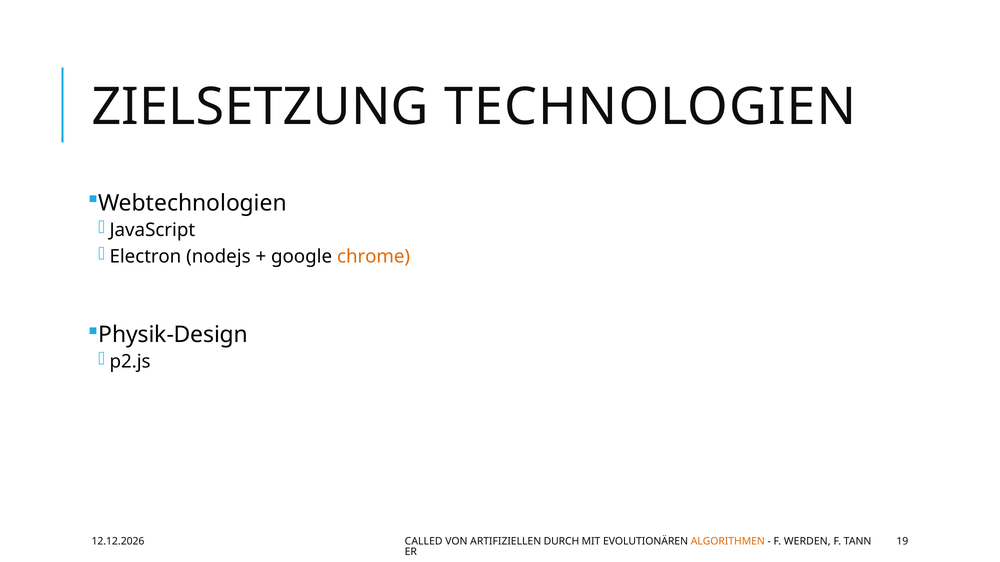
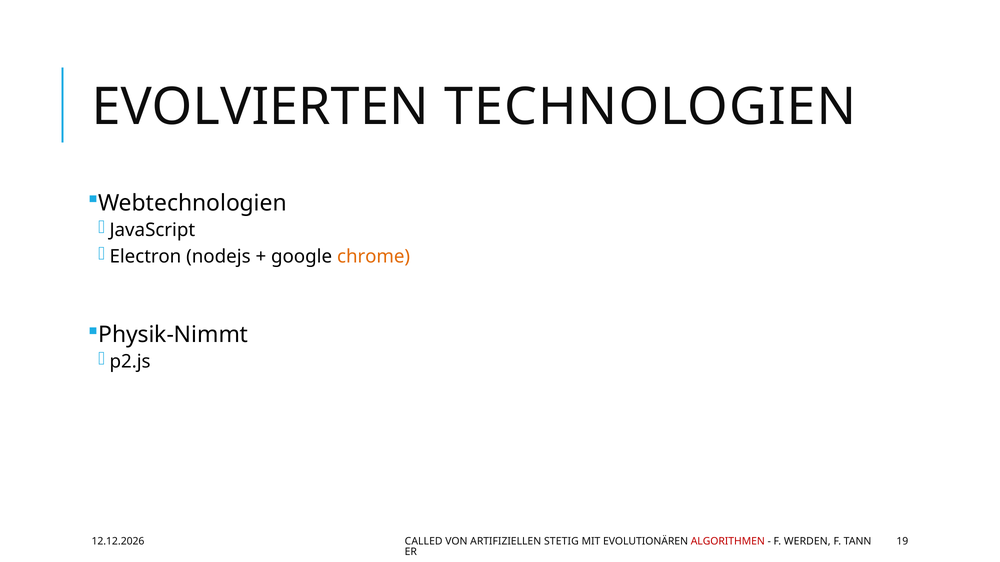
ZIELSETZUNG: ZIELSETZUNG -> EVOLVIERTEN
Physik-Design: Physik-Design -> Physik-Nimmt
DURCH: DURCH -> STETIG
ALGORITHMEN colour: orange -> red
